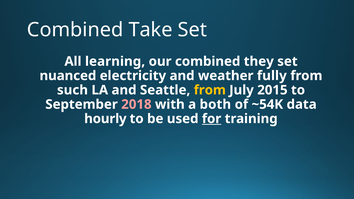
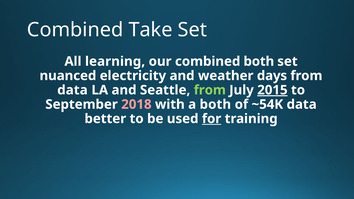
combined they: they -> both
fully: fully -> days
such at (72, 90): such -> data
from at (210, 90) colour: yellow -> light green
2015 underline: none -> present
hourly: hourly -> better
